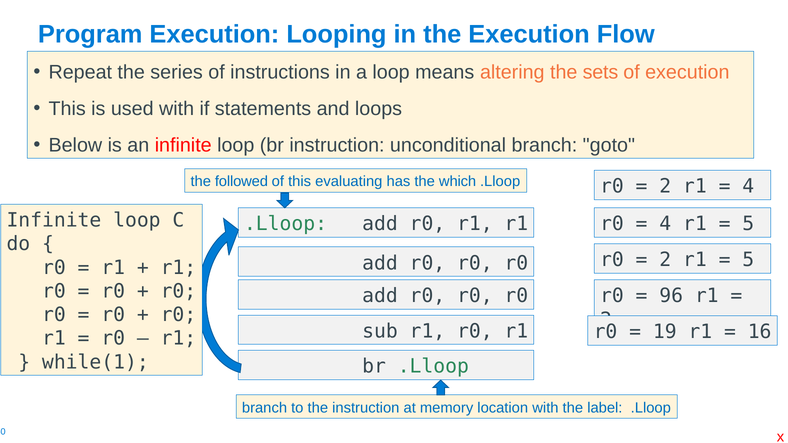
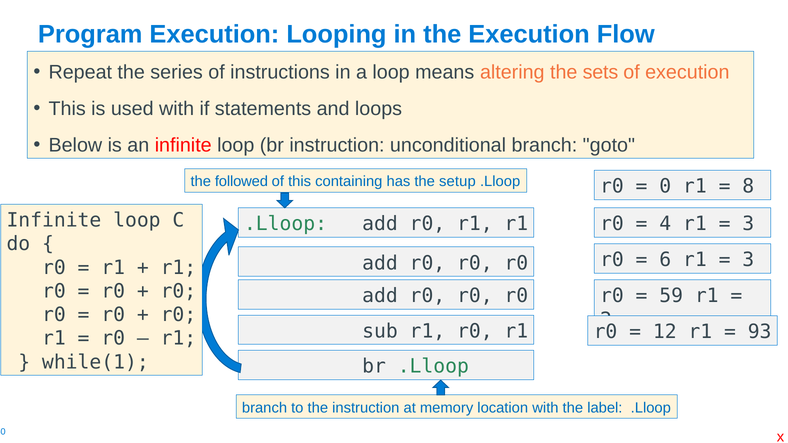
evaluating: evaluating -> containing
which: which -> setup
2 at (665, 187): 2 -> 0
4 at (748, 187): 4 -> 8
5 at (748, 224): 5 -> 3
2 at (665, 260): 2 -> 6
5 at (748, 260): 5 -> 3
96: 96 -> 59
19: 19 -> 12
16: 16 -> 93
